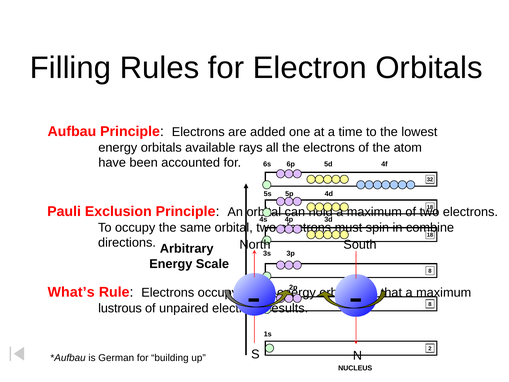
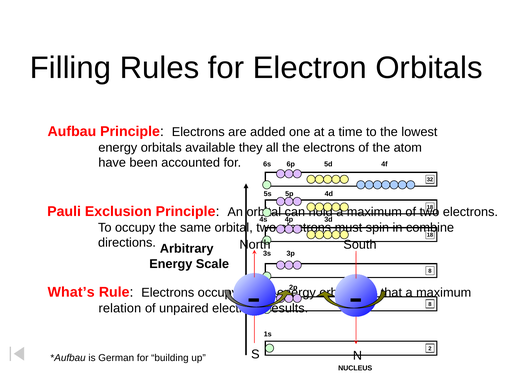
rays: rays -> they
lustrous: lustrous -> relation
